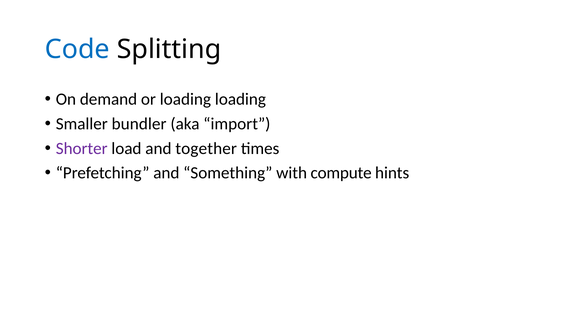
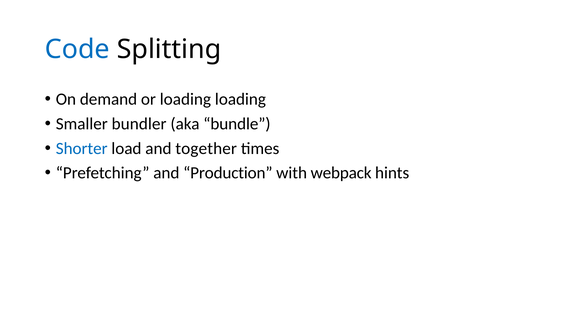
import: import -> bundle
Shorter colour: purple -> blue
Something: Something -> Production
compute: compute -> webpack
